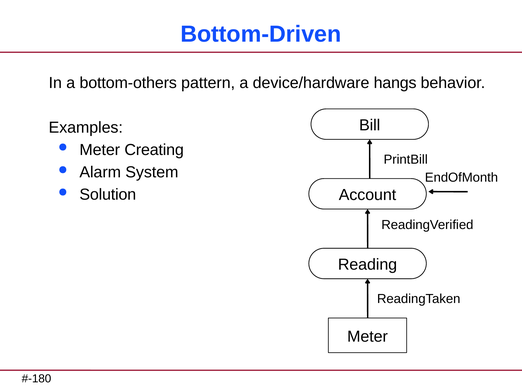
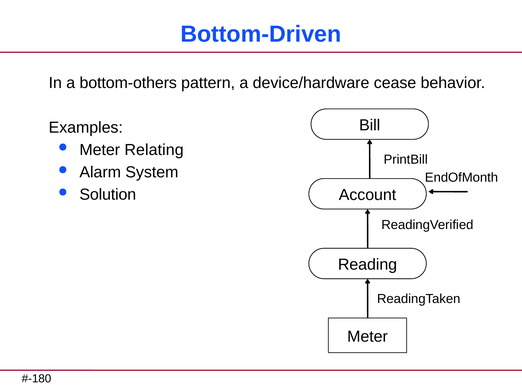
hangs: hangs -> cease
Creating: Creating -> Relating
